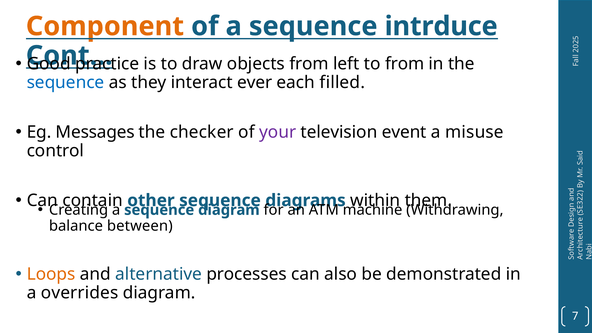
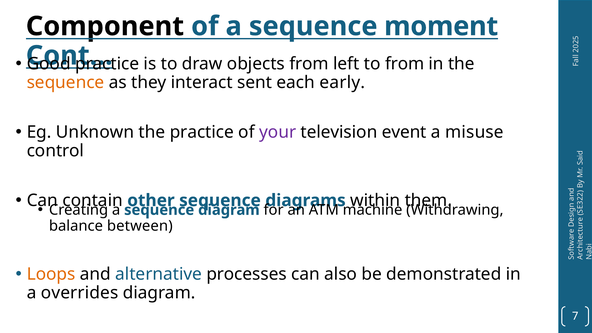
Component colour: orange -> black
intrduce: intrduce -> moment
sequence at (66, 83) colour: blue -> orange
ever: ever -> sent
filled: filled -> early
Messages: Messages -> Unknown
the checker: checker -> practice
